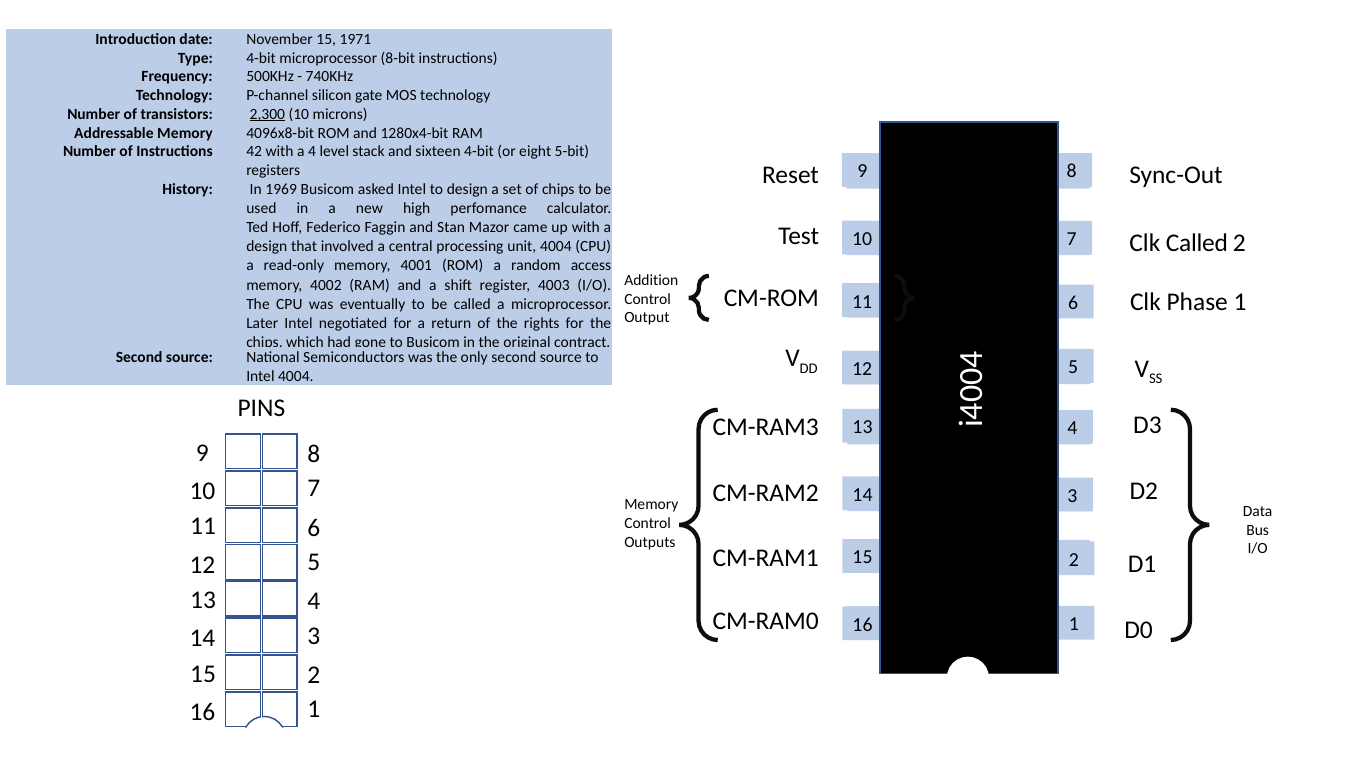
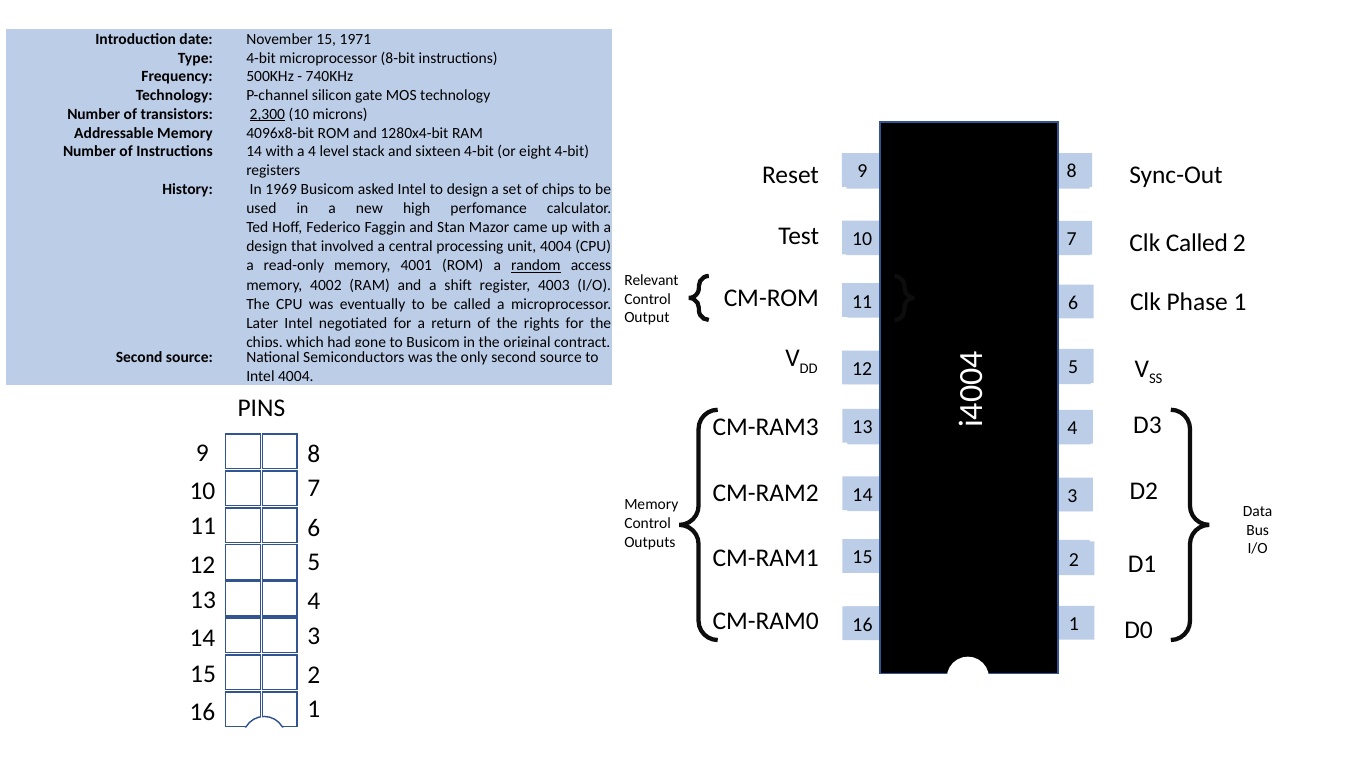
Instructions 42: 42 -> 14
eight 5-bit: 5-bit -> 4-bit
random underline: none -> present
Addition: Addition -> Relevant
